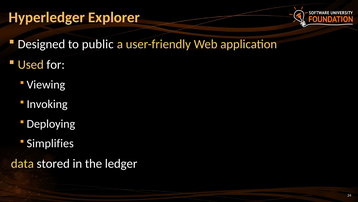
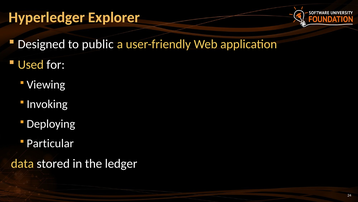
Simplifies: Simplifies -> Particular
